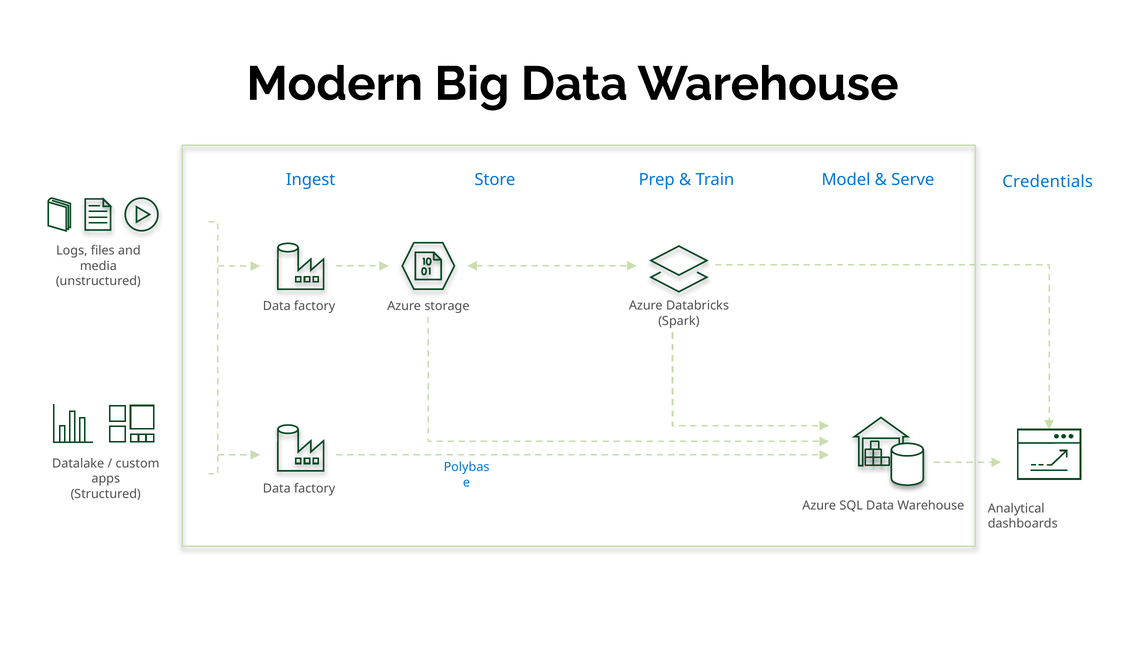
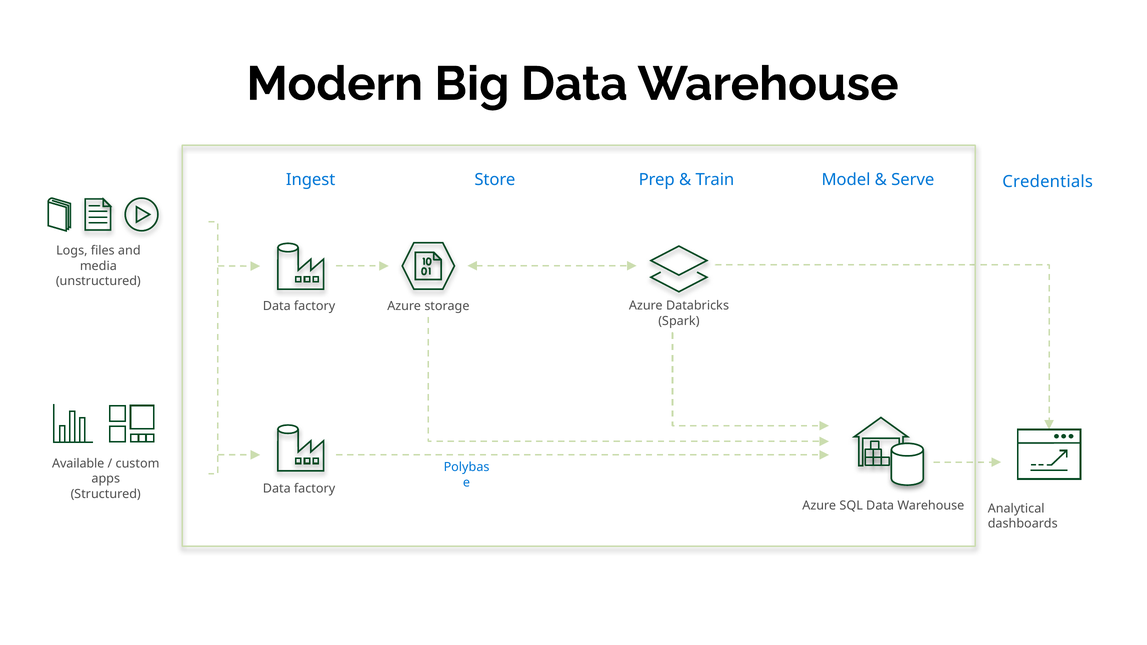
Datalake: Datalake -> Available
